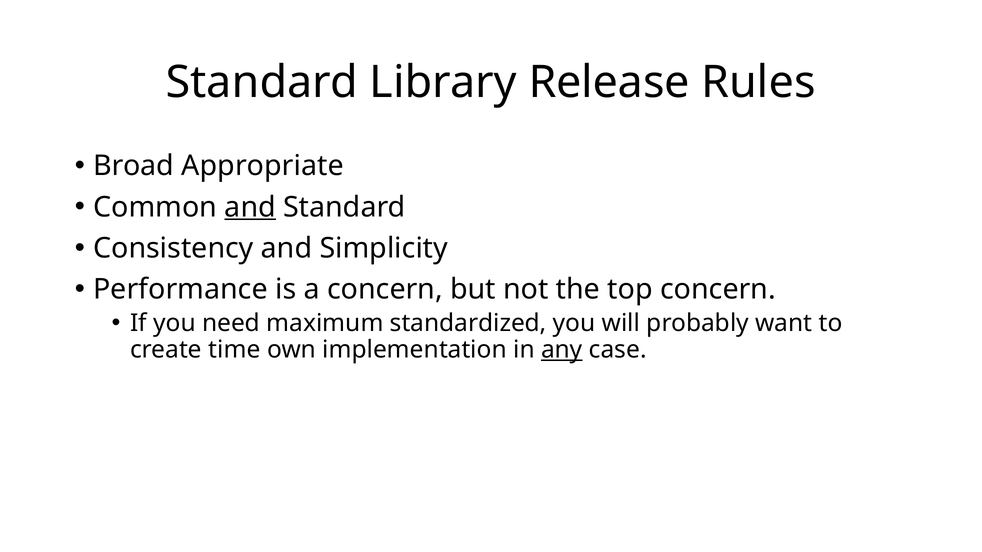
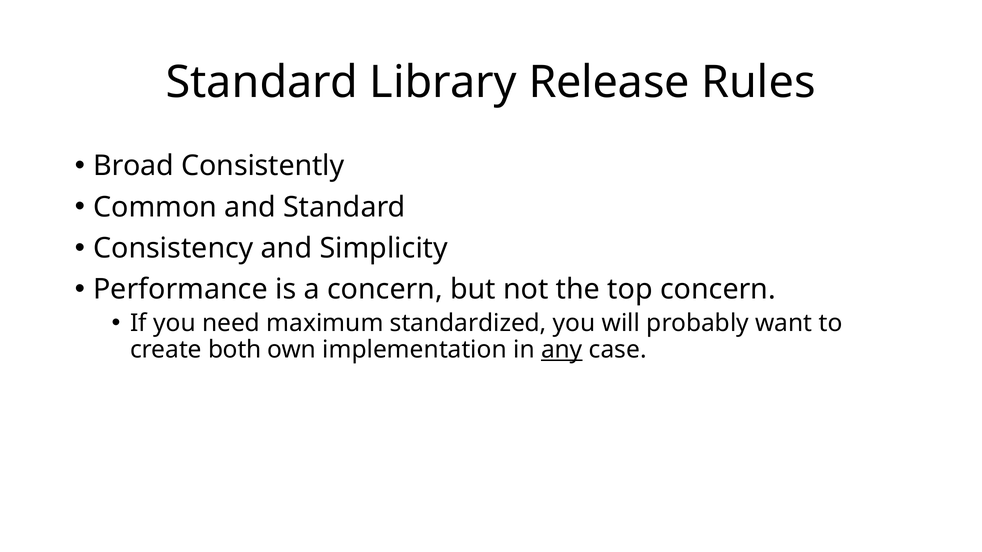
Appropriate: Appropriate -> Consistently
and at (250, 207) underline: present -> none
time: time -> both
